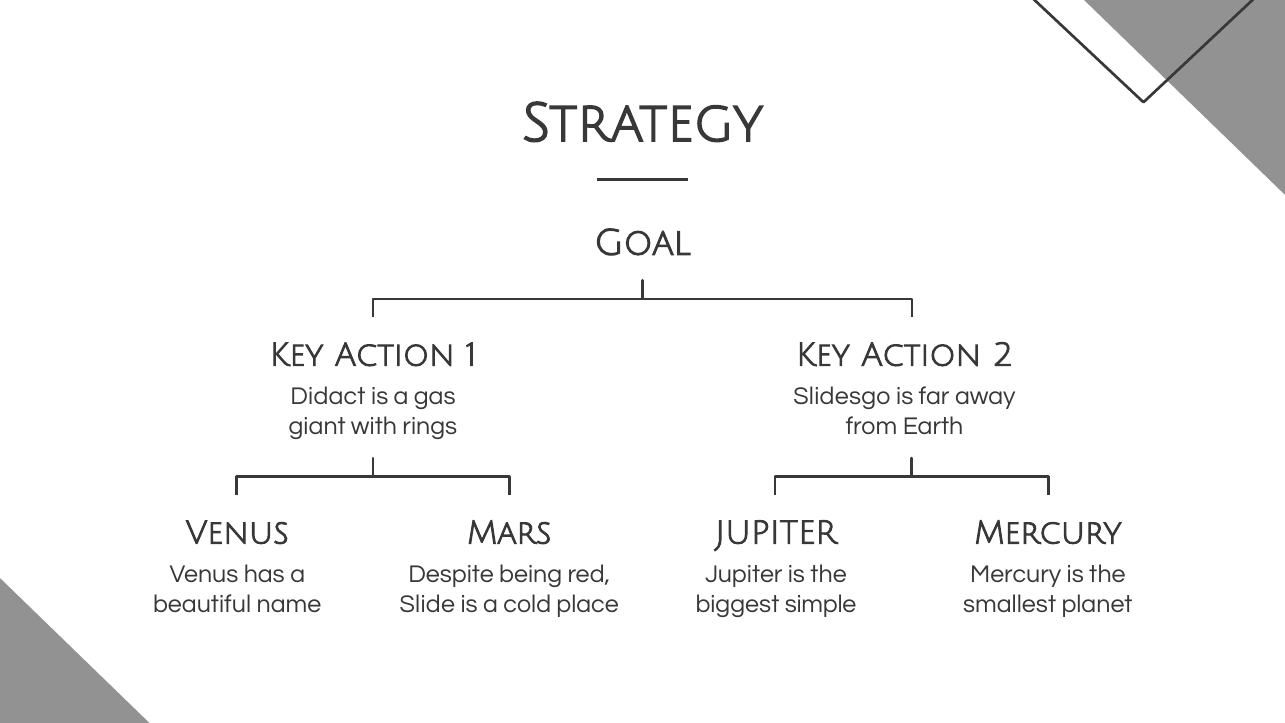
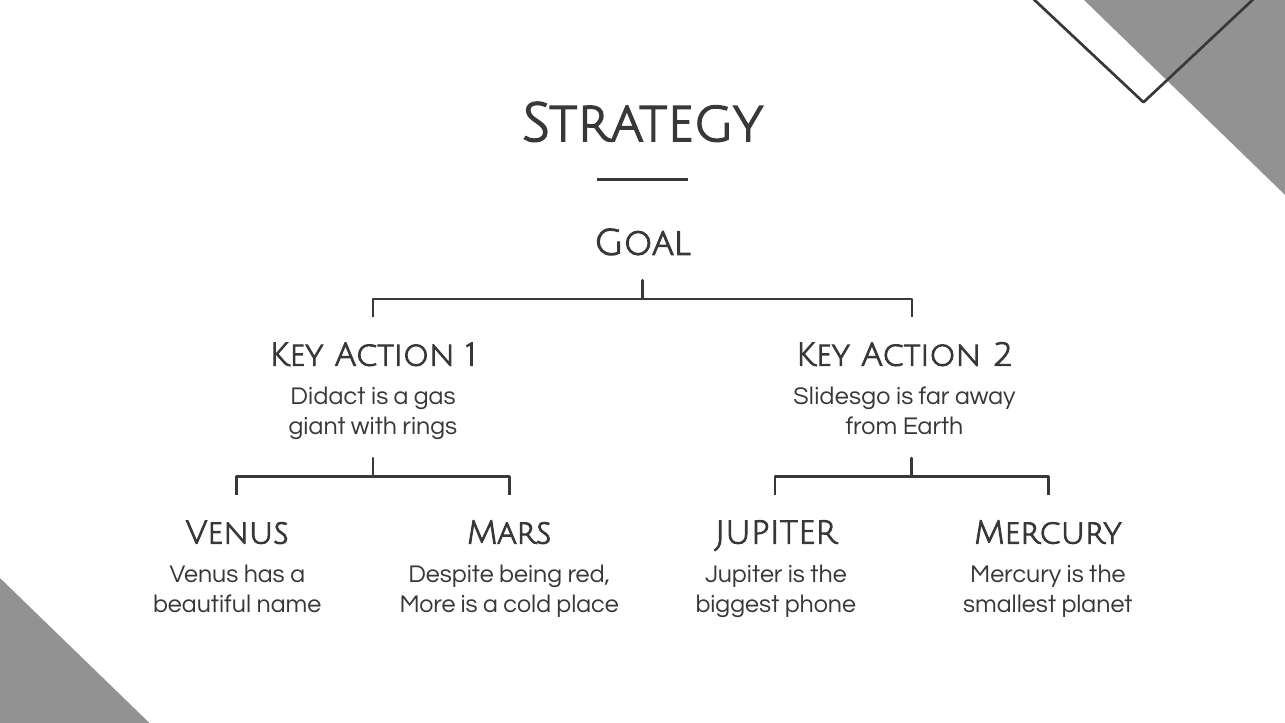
Slide: Slide -> More
simple: simple -> phone
